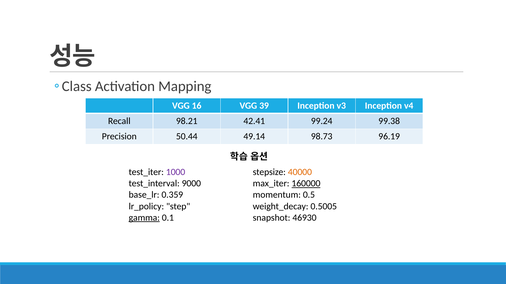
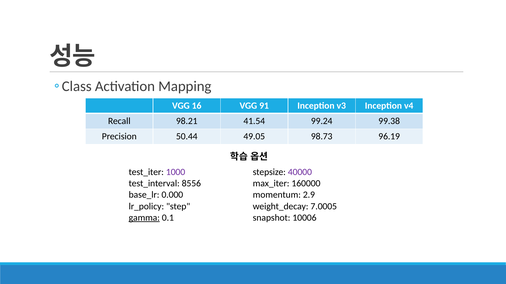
39: 39 -> 91
42.41: 42.41 -> 41.54
49.14: 49.14 -> 49.05
40000 colour: orange -> purple
9000: 9000 -> 8556
160000 underline: present -> none
0.359: 0.359 -> 0.000
0.5: 0.5 -> 2.9
0.5005: 0.5005 -> 7.0005
46930: 46930 -> 10006
